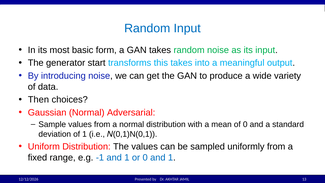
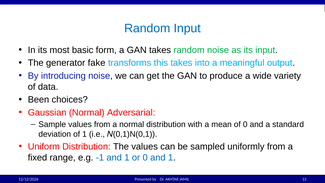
start: start -> fake
Then: Then -> Been
